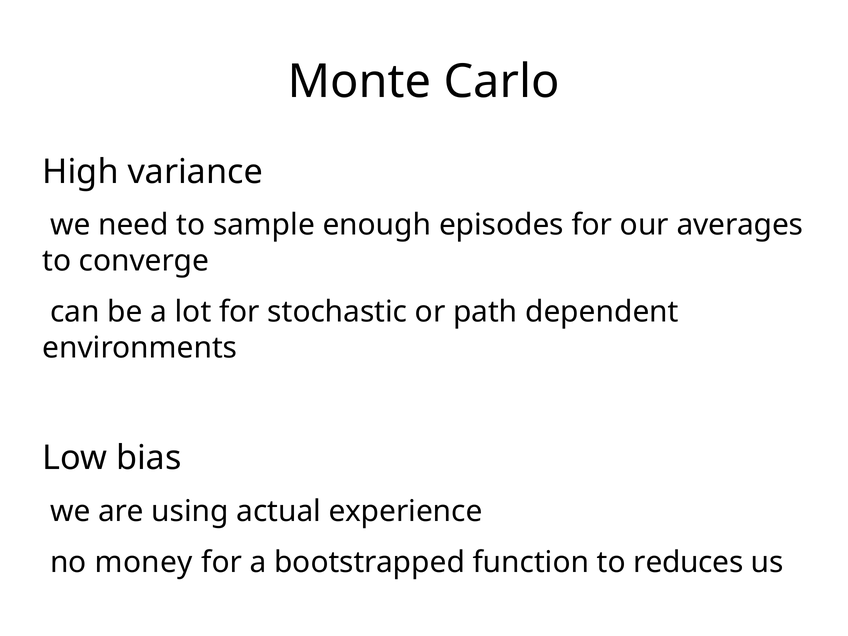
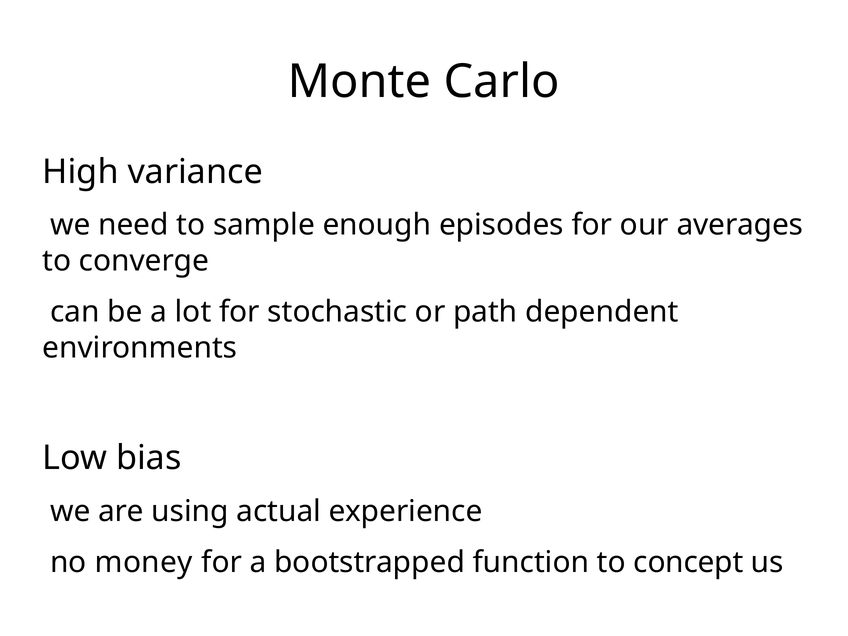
reduces: reduces -> concept
